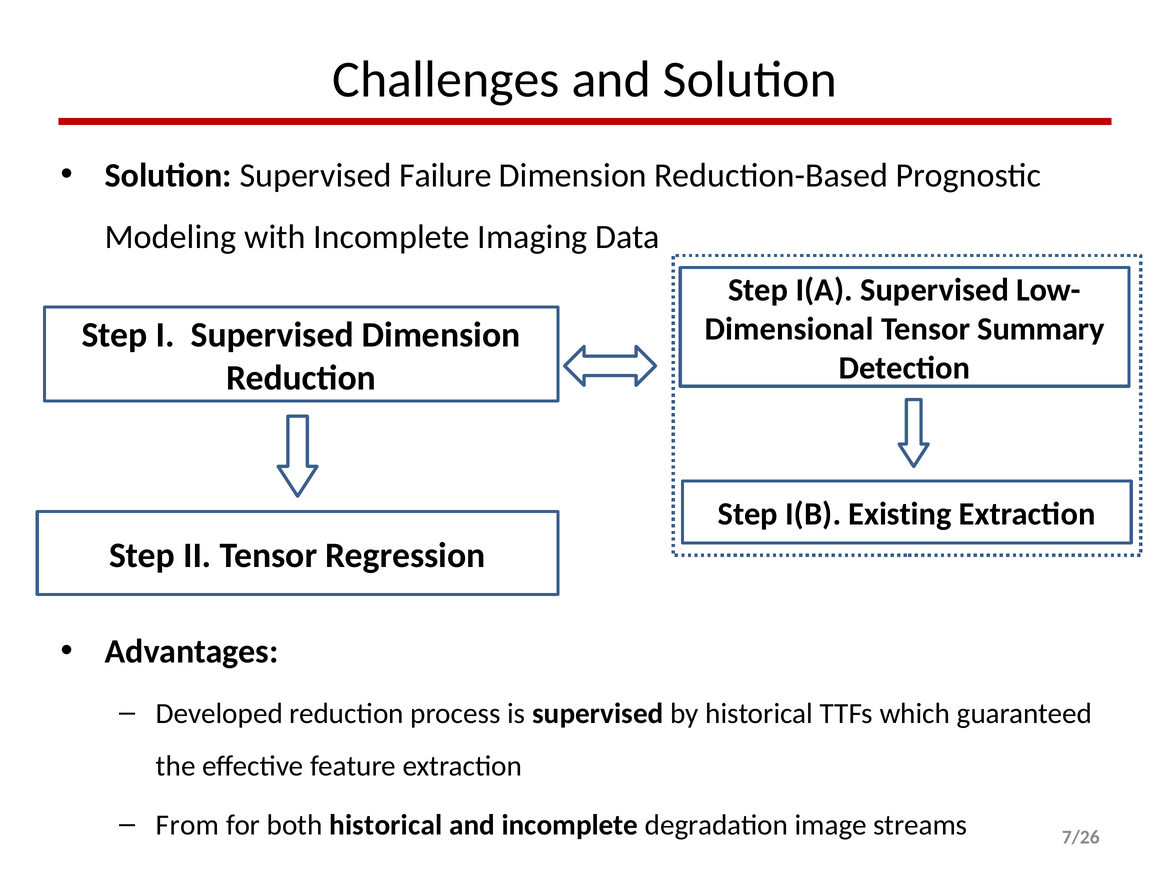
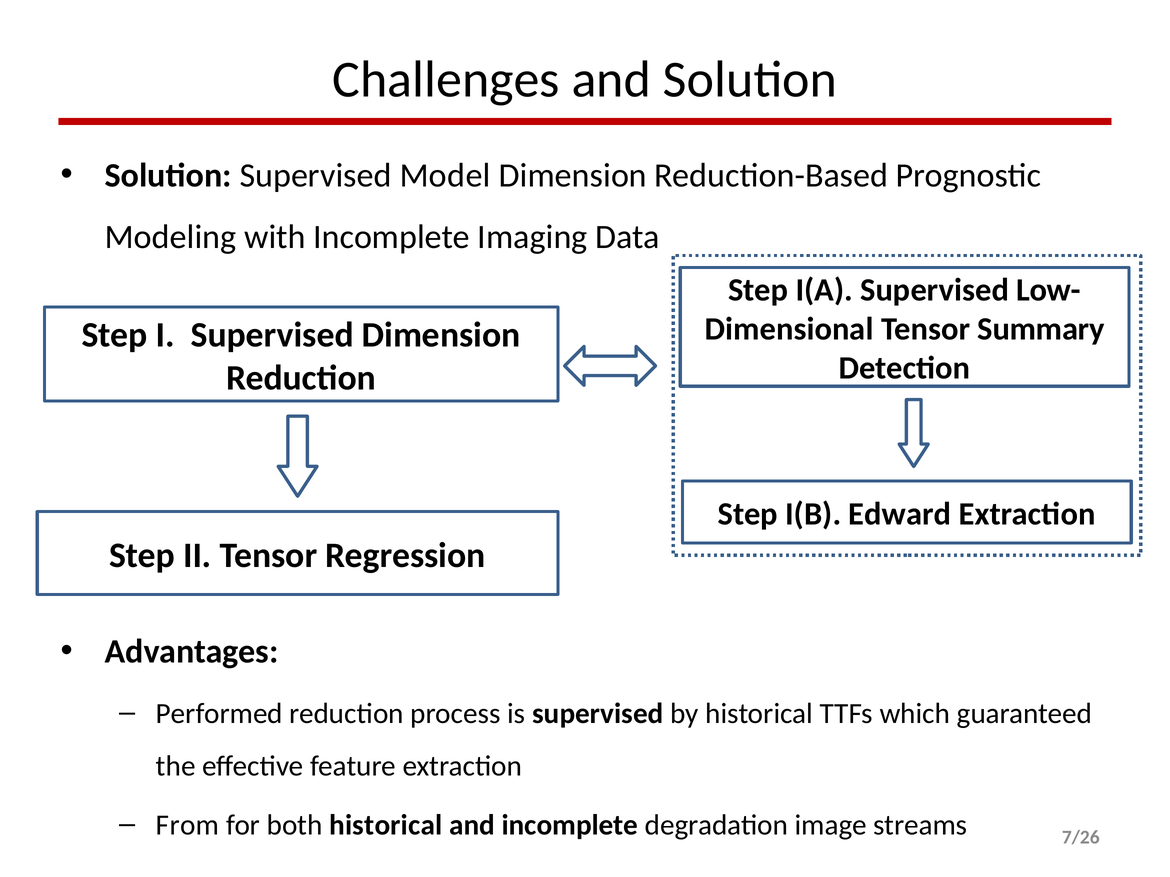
Failure: Failure -> Model
Existing: Existing -> Edward
Developed: Developed -> Performed
